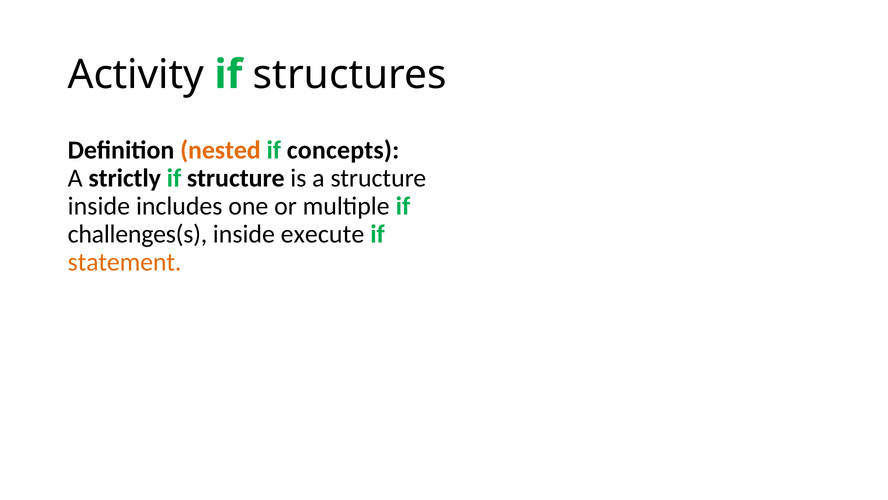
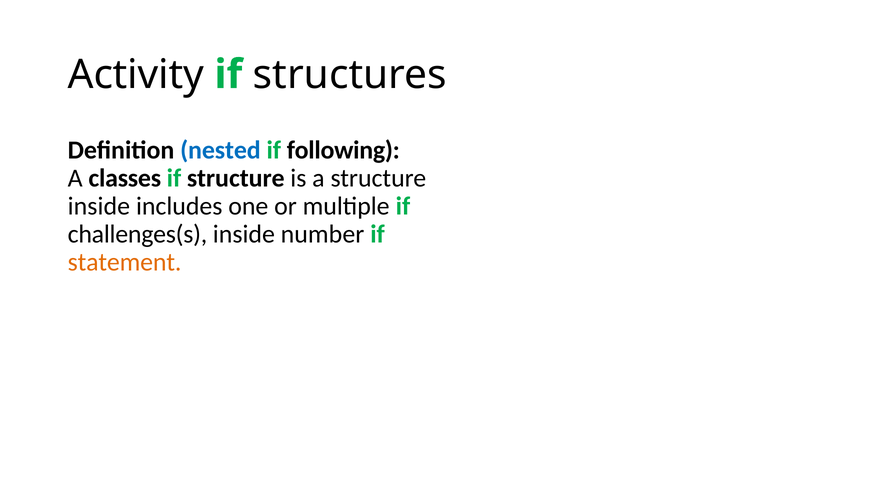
nested colour: orange -> blue
concepts: concepts -> following
strictly: strictly -> classes
execute: execute -> number
